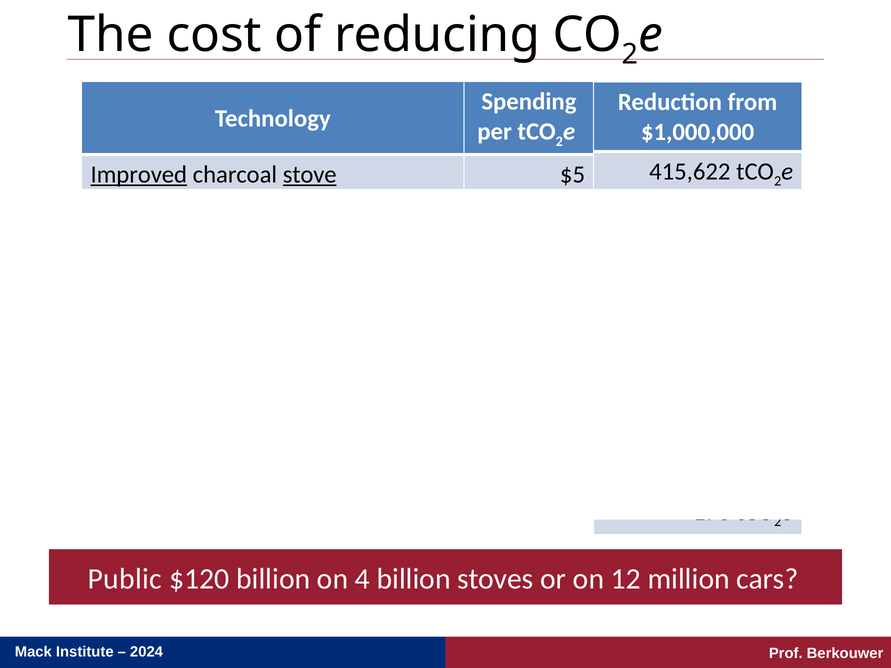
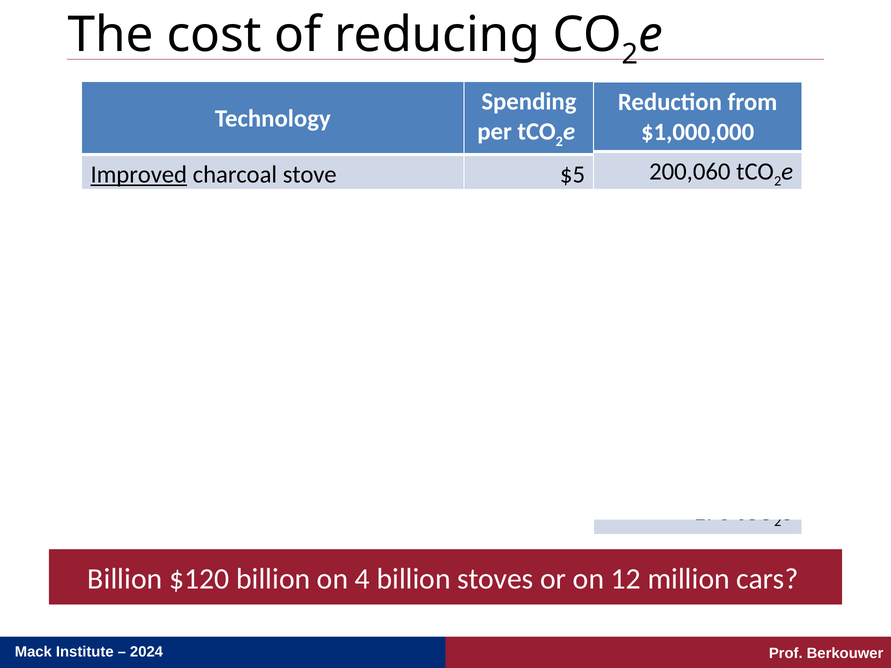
415,622: 415,622 -> 200,060
stove underline: present -> none
Public at (125, 579): Public -> Billion
